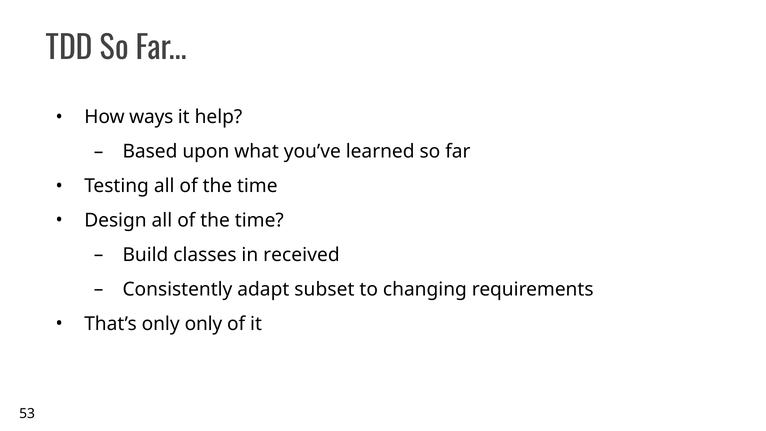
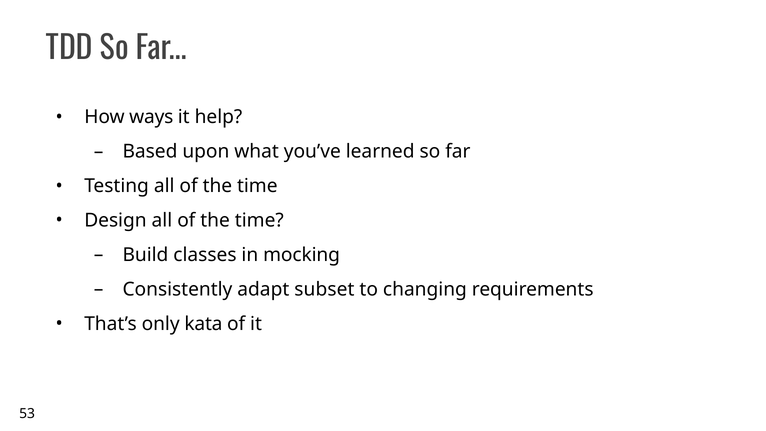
received: received -> mocking
only only: only -> kata
